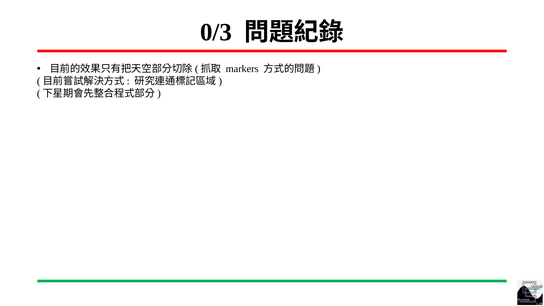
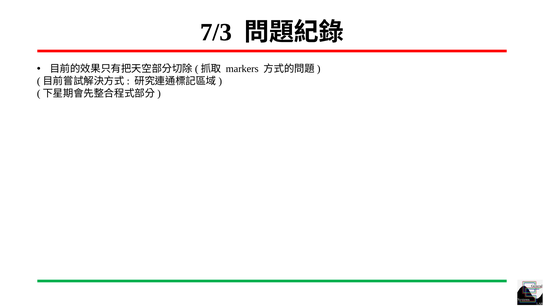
0/3: 0/3 -> 7/3
